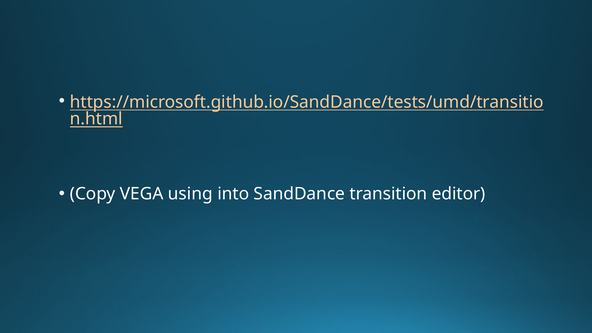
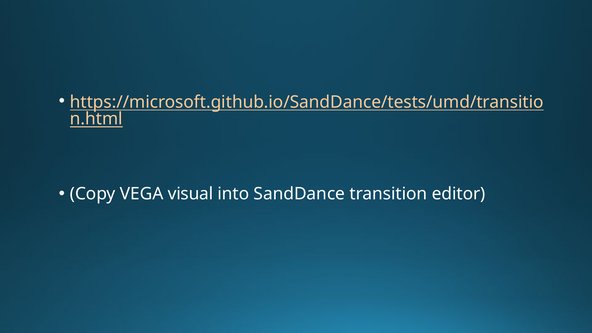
using: using -> visual
